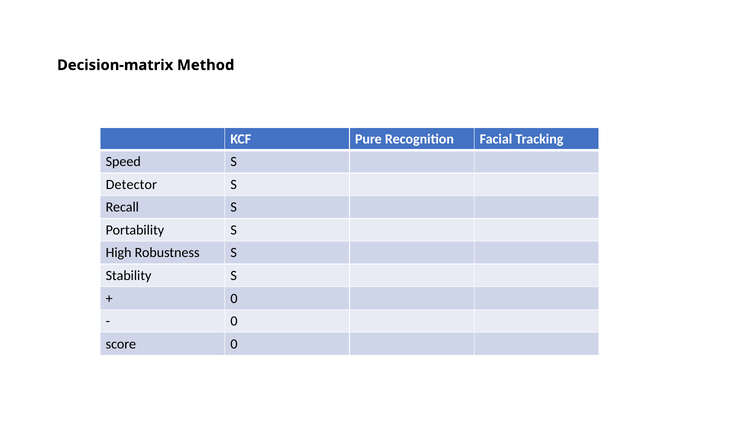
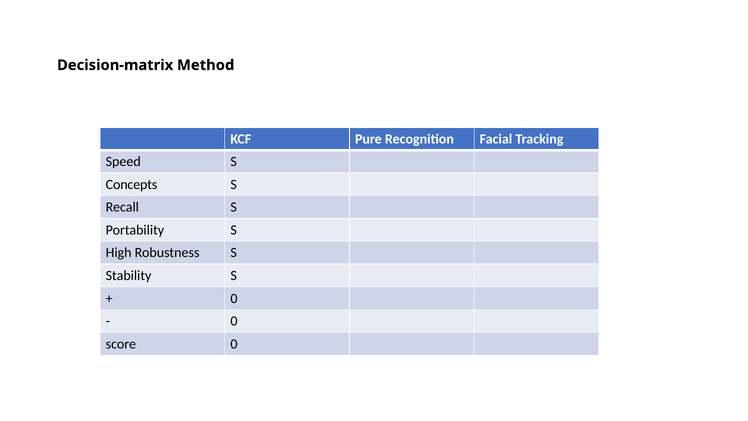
Detector: Detector -> Concepts
